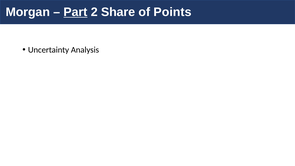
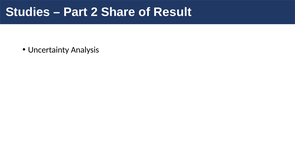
Morgan: Morgan -> Studies
Part underline: present -> none
Points: Points -> Result
